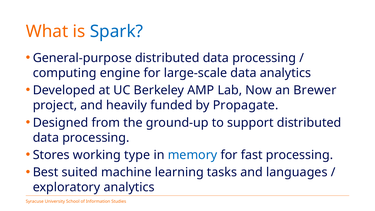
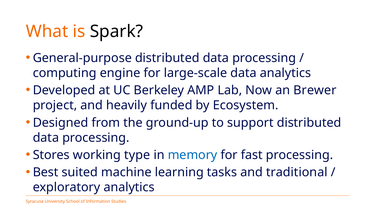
Spark colour: blue -> black
Propagate: Propagate -> Ecosystem
languages: languages -> traditional
